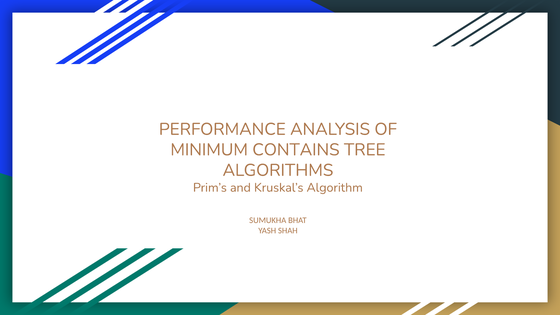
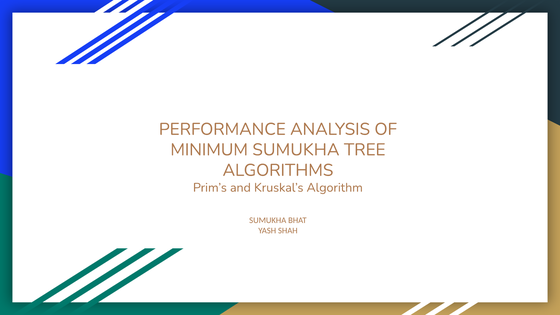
MINIMUM CONTAINS: CONTAINS -> SUMUKHA
